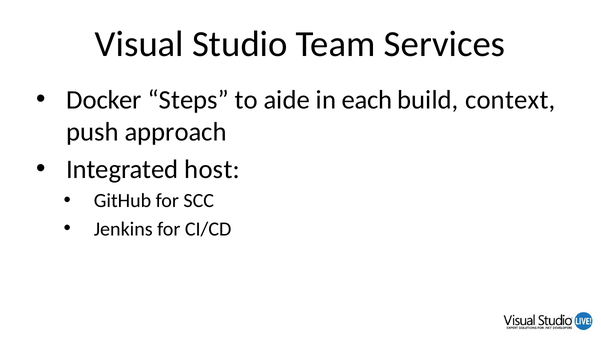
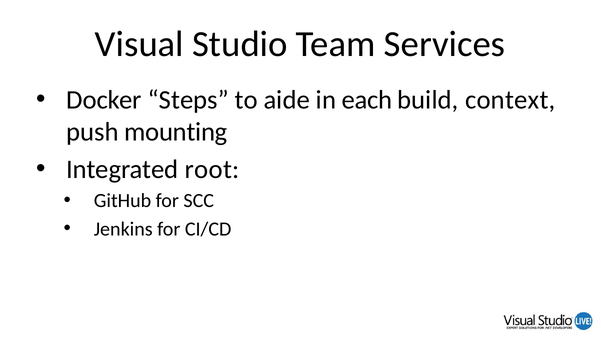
approach: approach -> mounting
host: host -> root
